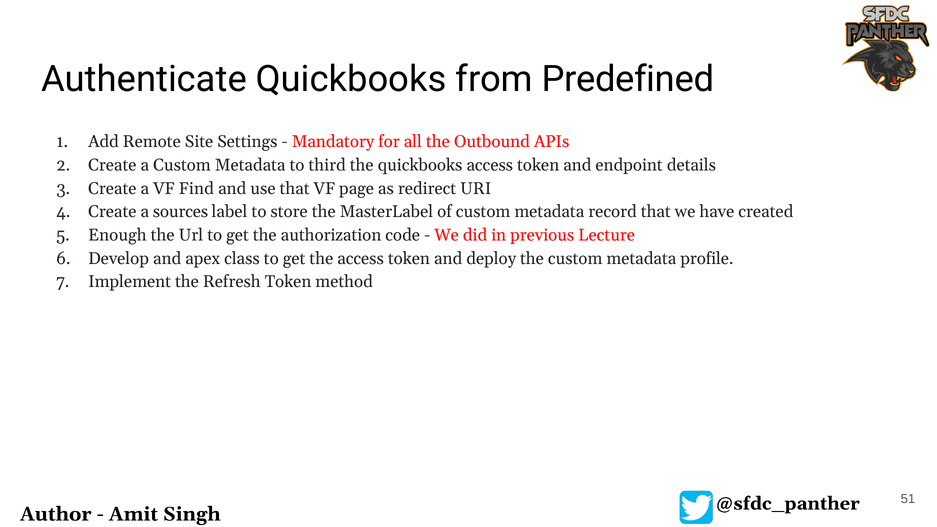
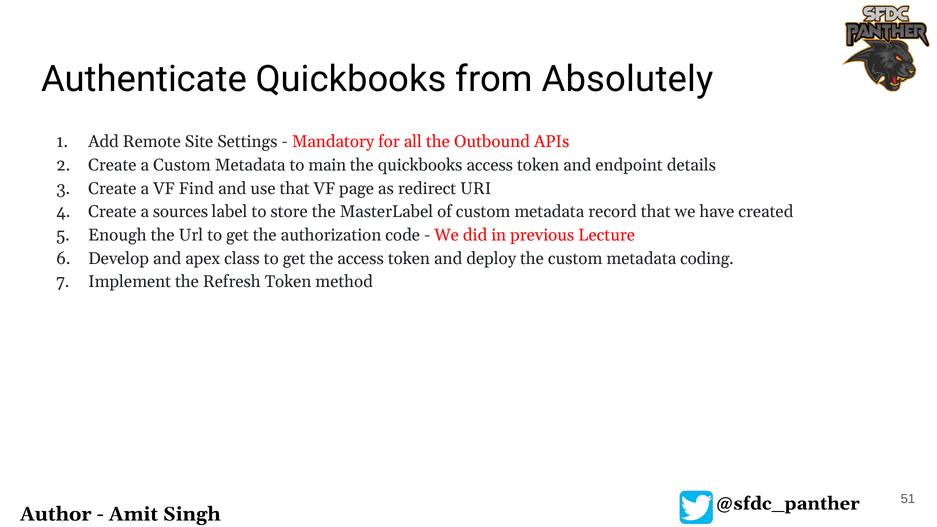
Predefined: Predefined -> Absolutely
third: third -> main
profile: profile -> coding
